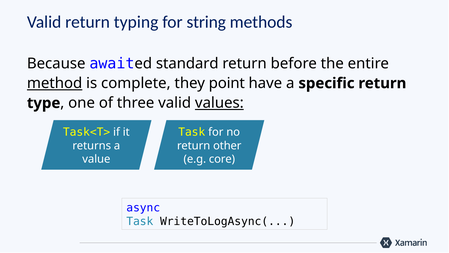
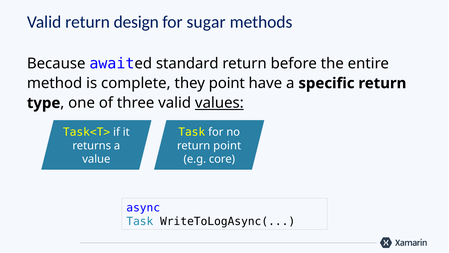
typing: typing -> design
string: string -> sugar
method underline: present -> none
return other: other -> point
